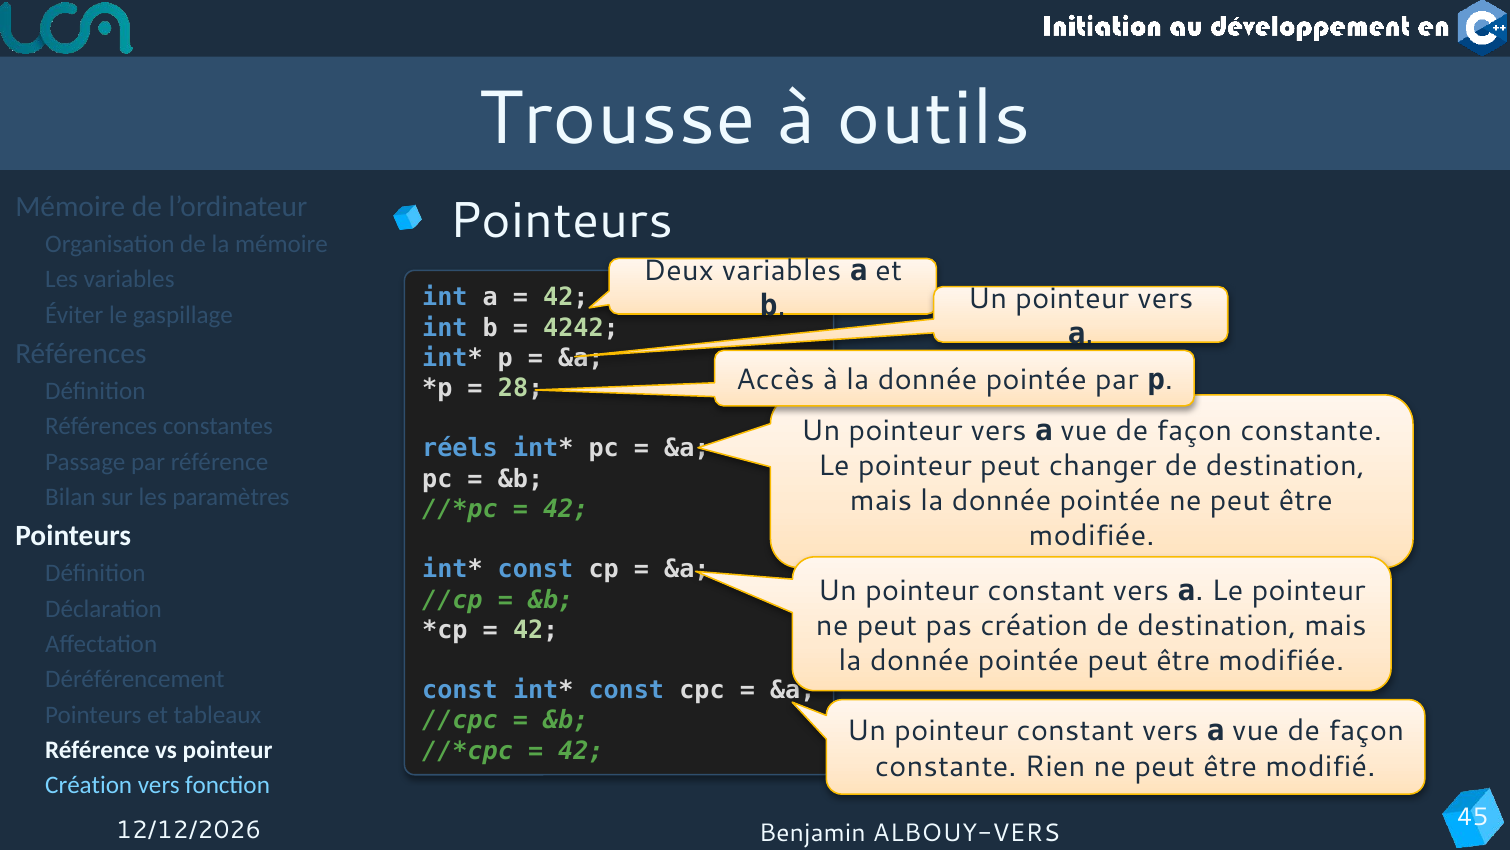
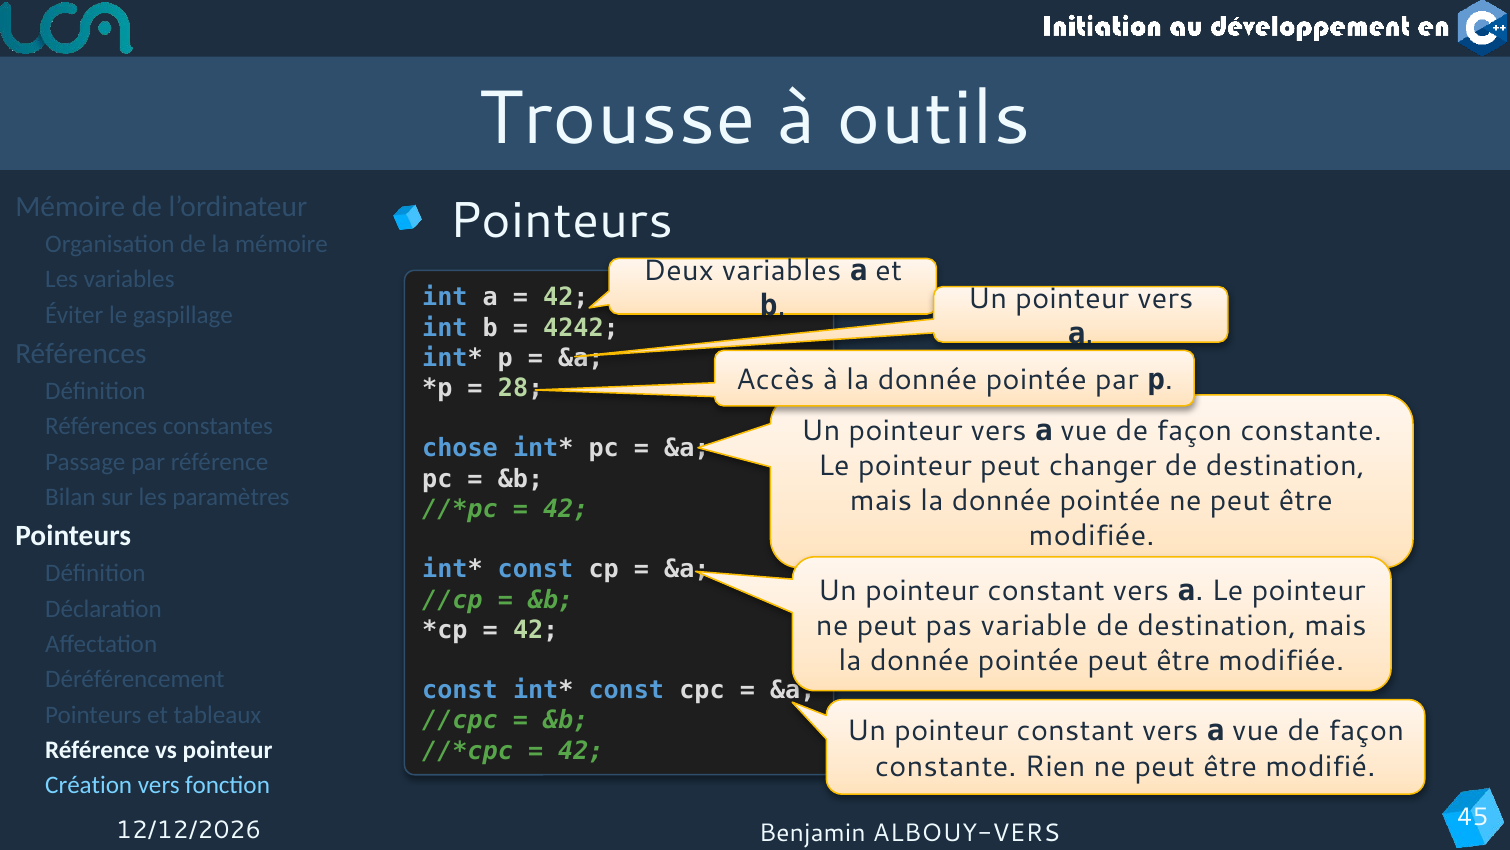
réels: réels -> chose
pas création: création -> variable
